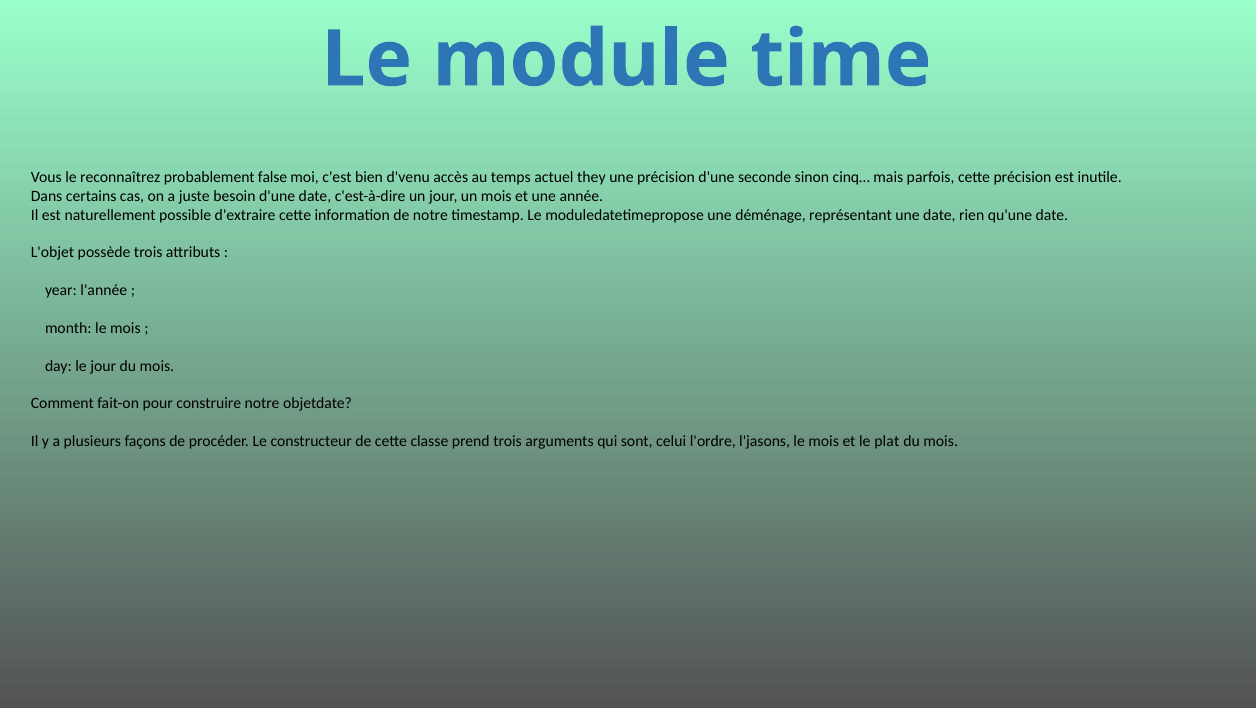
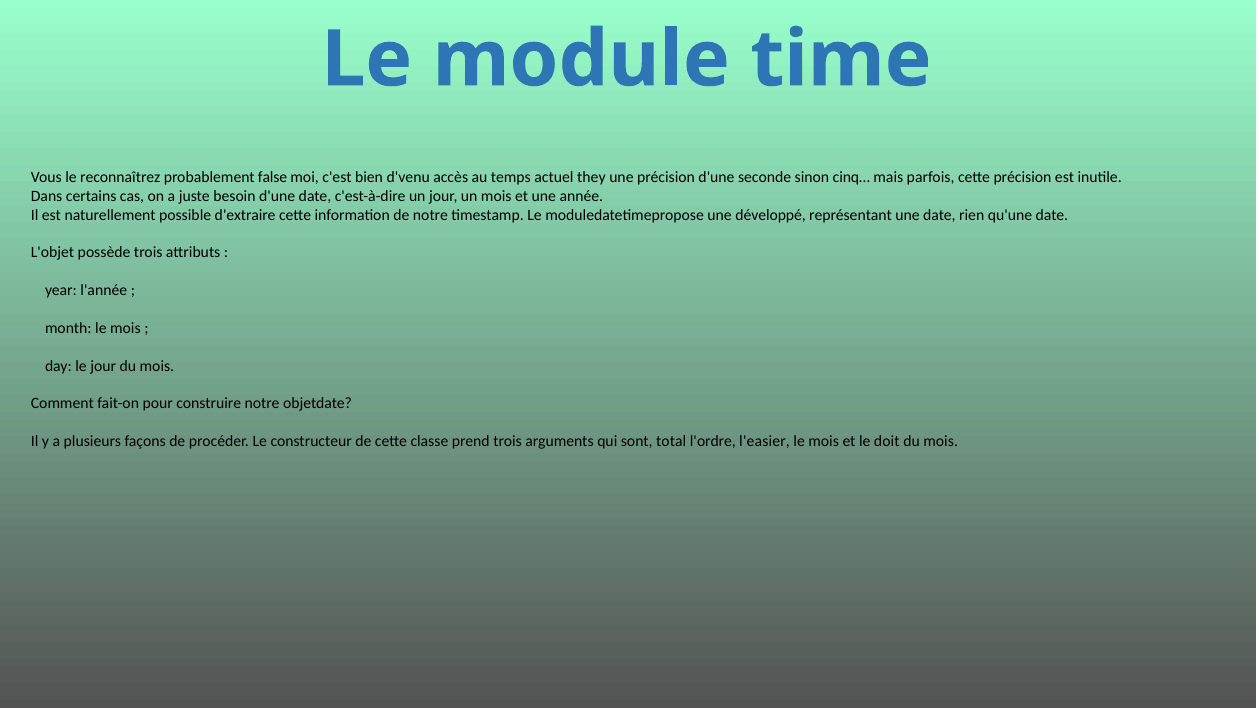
déménage: déménage -> développé
celui: celui -> total
l'jasons: l'jasons -> l'easier
plat: plat -> doit
